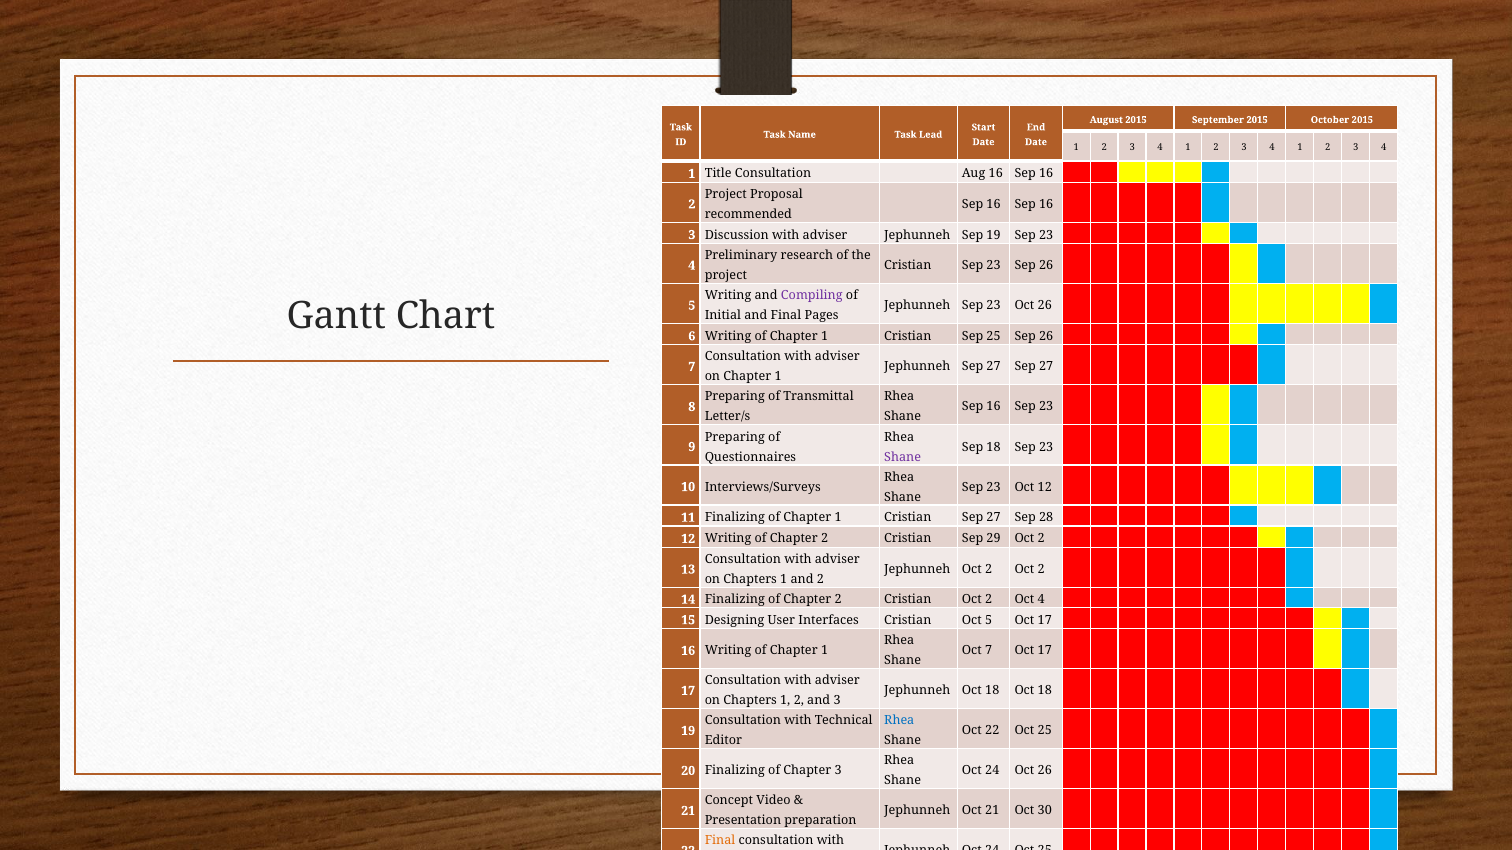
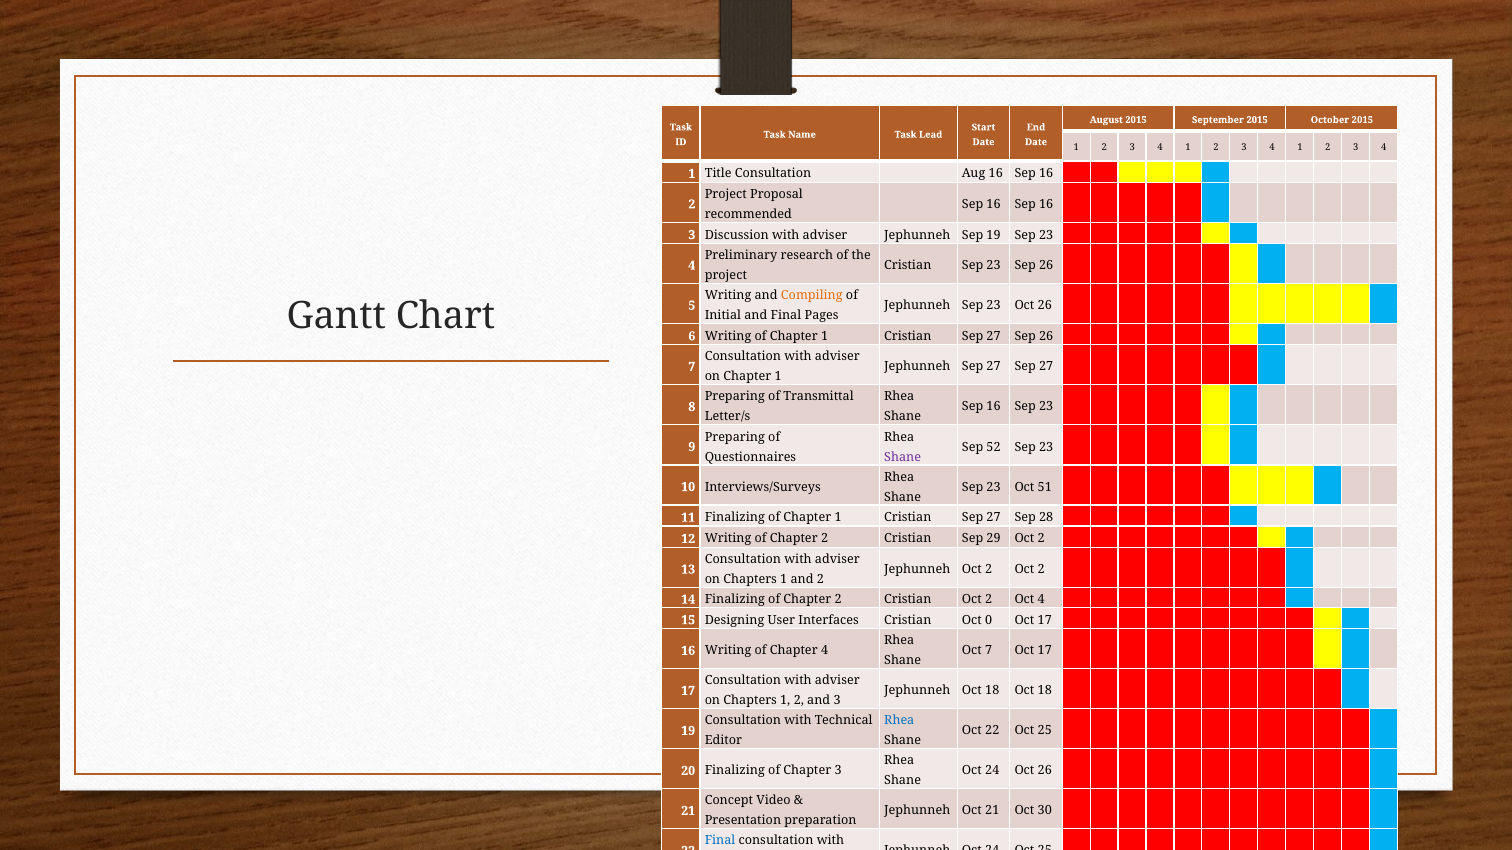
Compiling at (812, 296) colour: purple -> orange
25 at (994, 336): 25 -> 27
Sep 18: 18 -> 52
Oct 12: 12 -> 51
Oct 5: 5 -> 0
1 at (825, 651): 1 -> 4
Final at (720, 841) colour: orange -> blue
